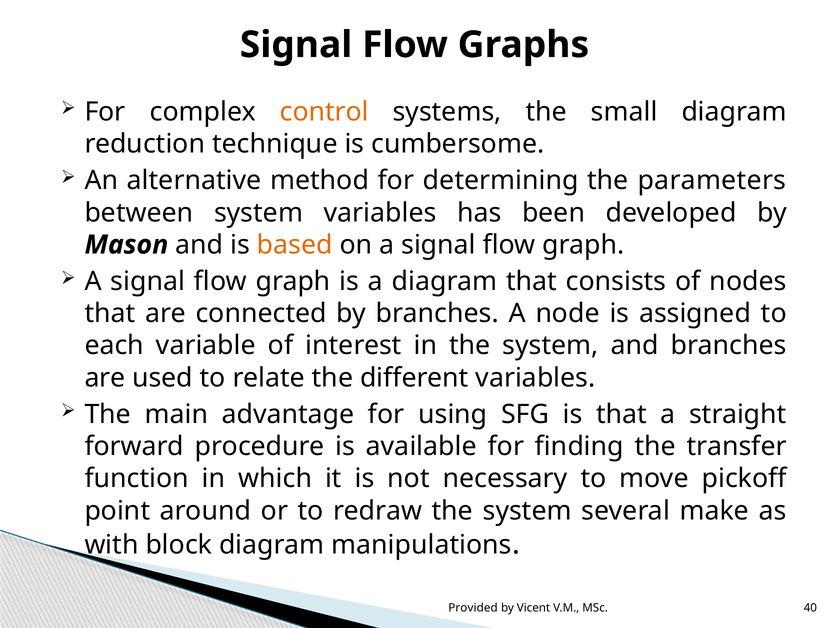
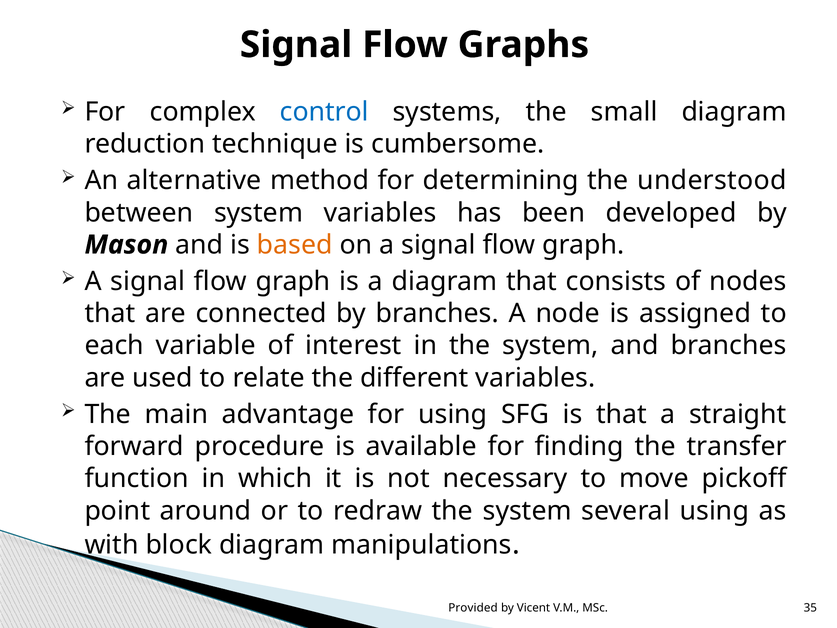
control colour: orange -> blue
parameters: parameters -> understood
several make: make -> using
40: 40 -> 35
